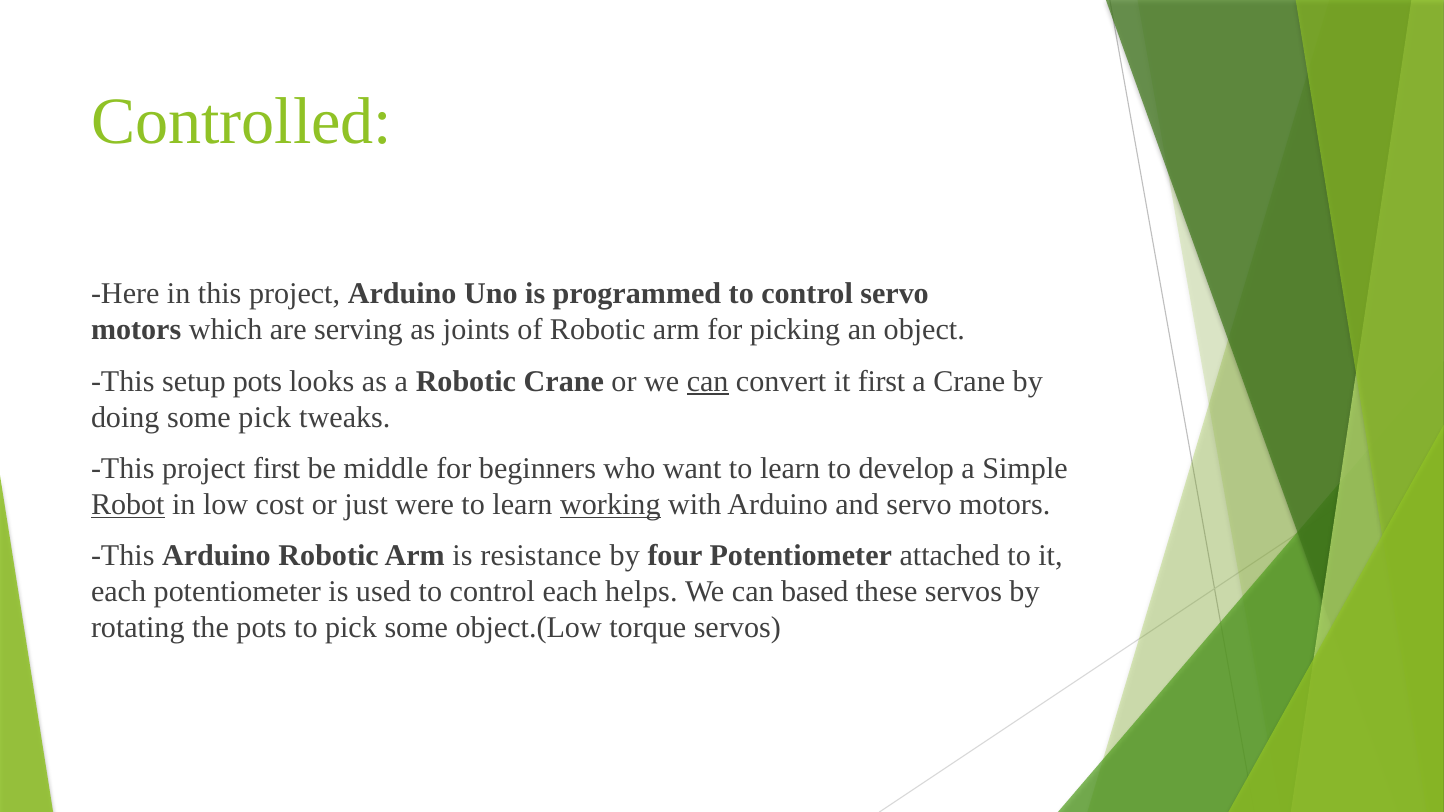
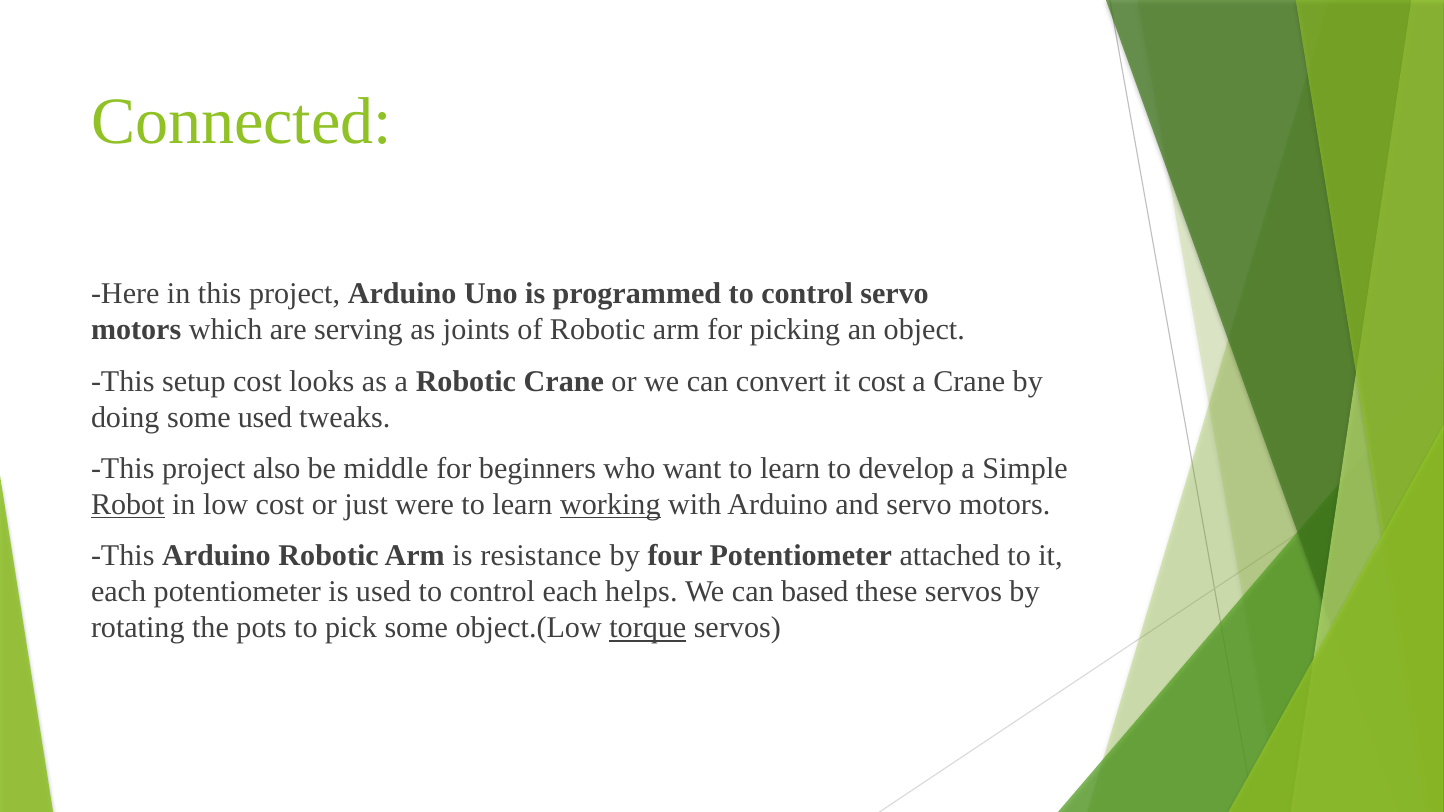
Controlled: Controlled -> Connected
setup pots: pots -> cost
can at (708, 381) underline: present -> none
it first: first -> cost
some pick: pick -> used
project first: first -> also
torque underline: none -> present
